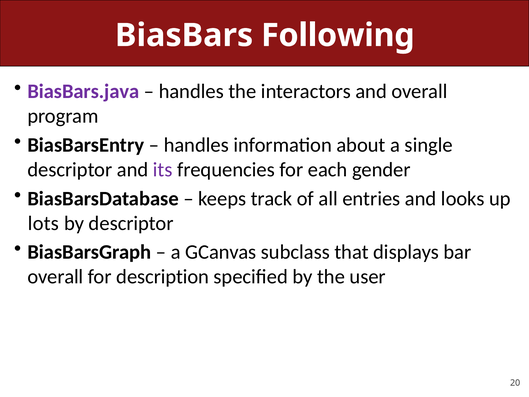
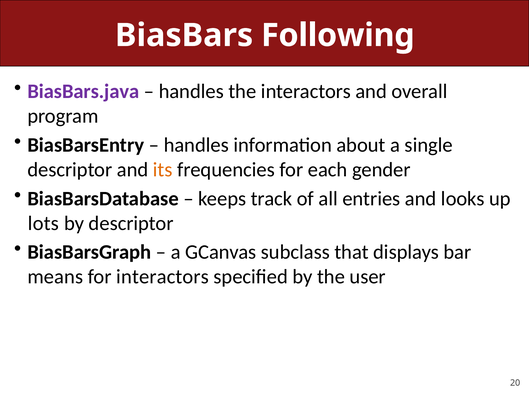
its colour: purple -> orange
overall at (55, 277): overall -> means
for description: description -> interactors
